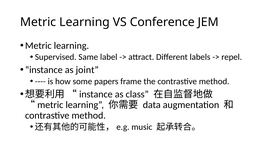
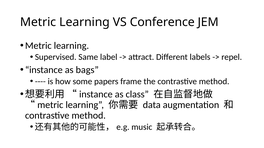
joint: joint -> bags
